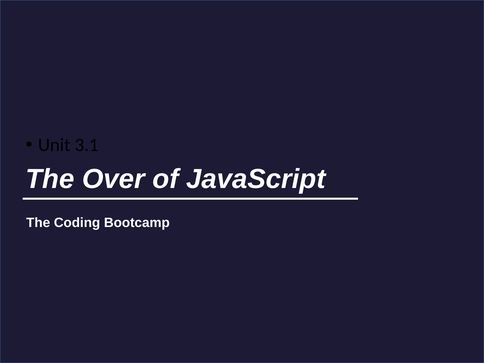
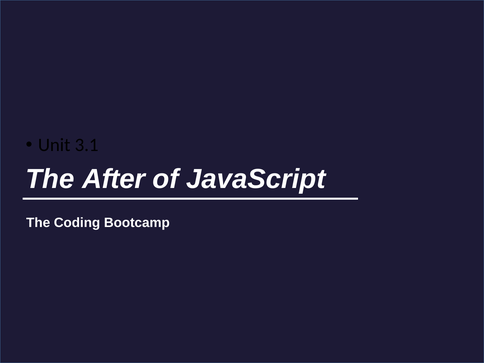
Over: Over -> After
